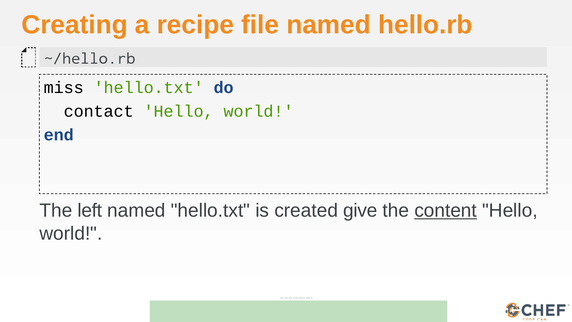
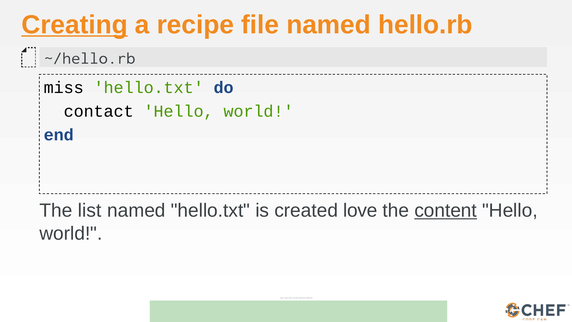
Creating underline: none -> present
left: left -> list
give: give -> love
